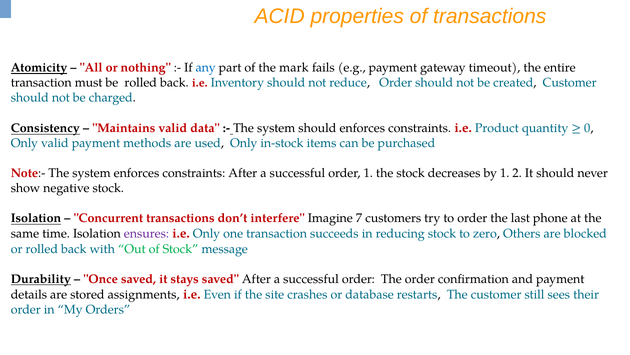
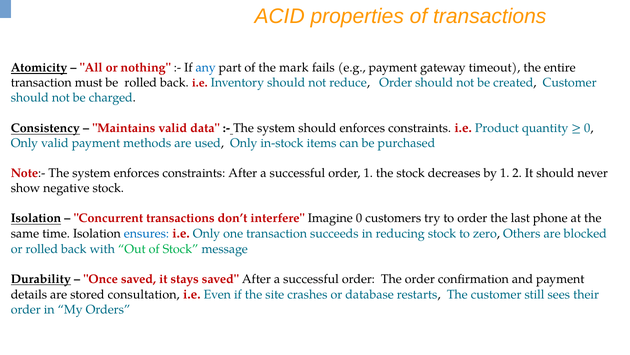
Imagine 7: 7 -> 0
ensures colour: purple -> blue
assignments: assignments -> consultation
